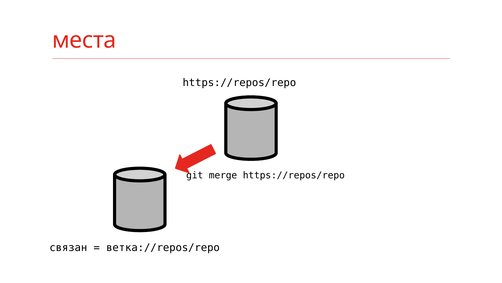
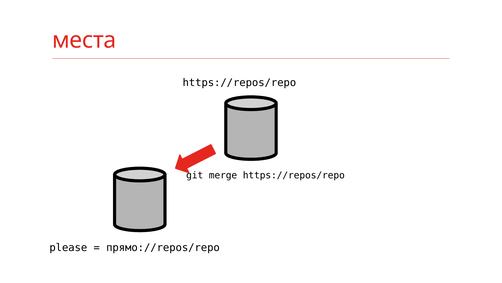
связан: связан -> please
ветка://repos/repo: ветка://repos/repo -> прямо://repos/repo
